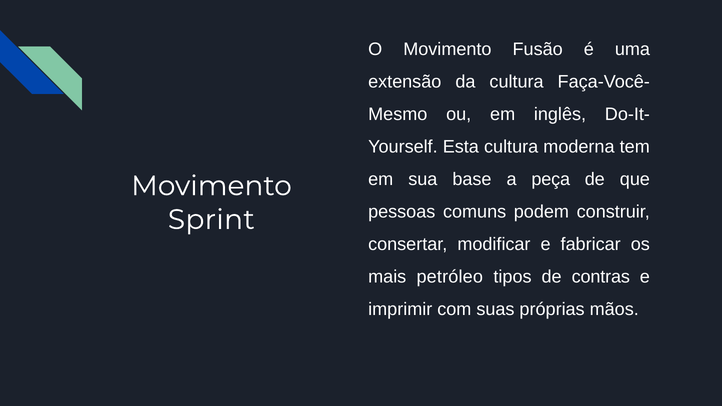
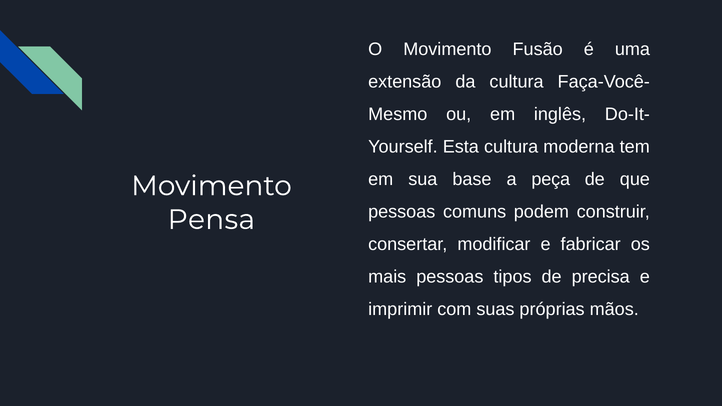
Sprint: Sprint -> Pensa
mais petróleo: petróleo -> pessoas
contras: contras -> precisa
